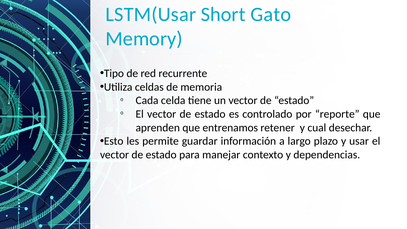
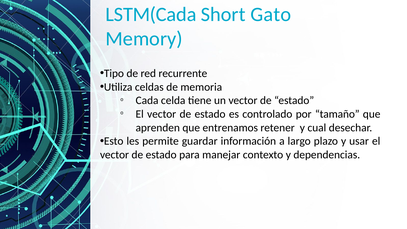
LSTM(Usar: LSTM(Usar -> LSTM(Cada
reporte: reporte -> tamaño
